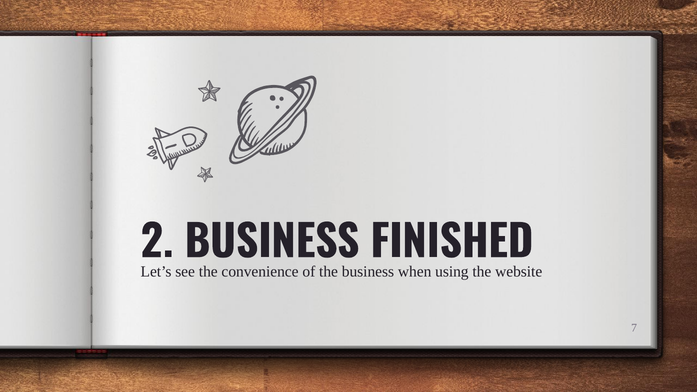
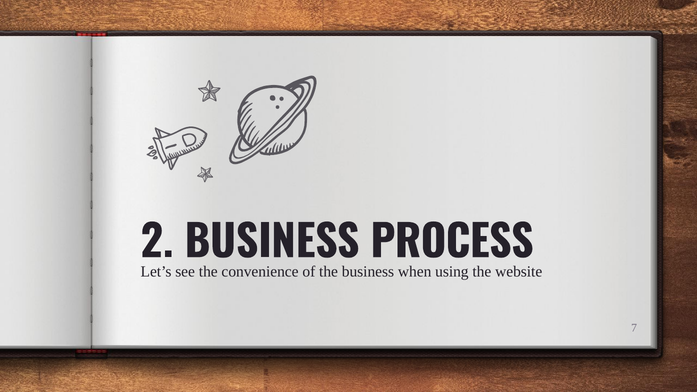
FINISHED: FINISHED -> PROCESS
